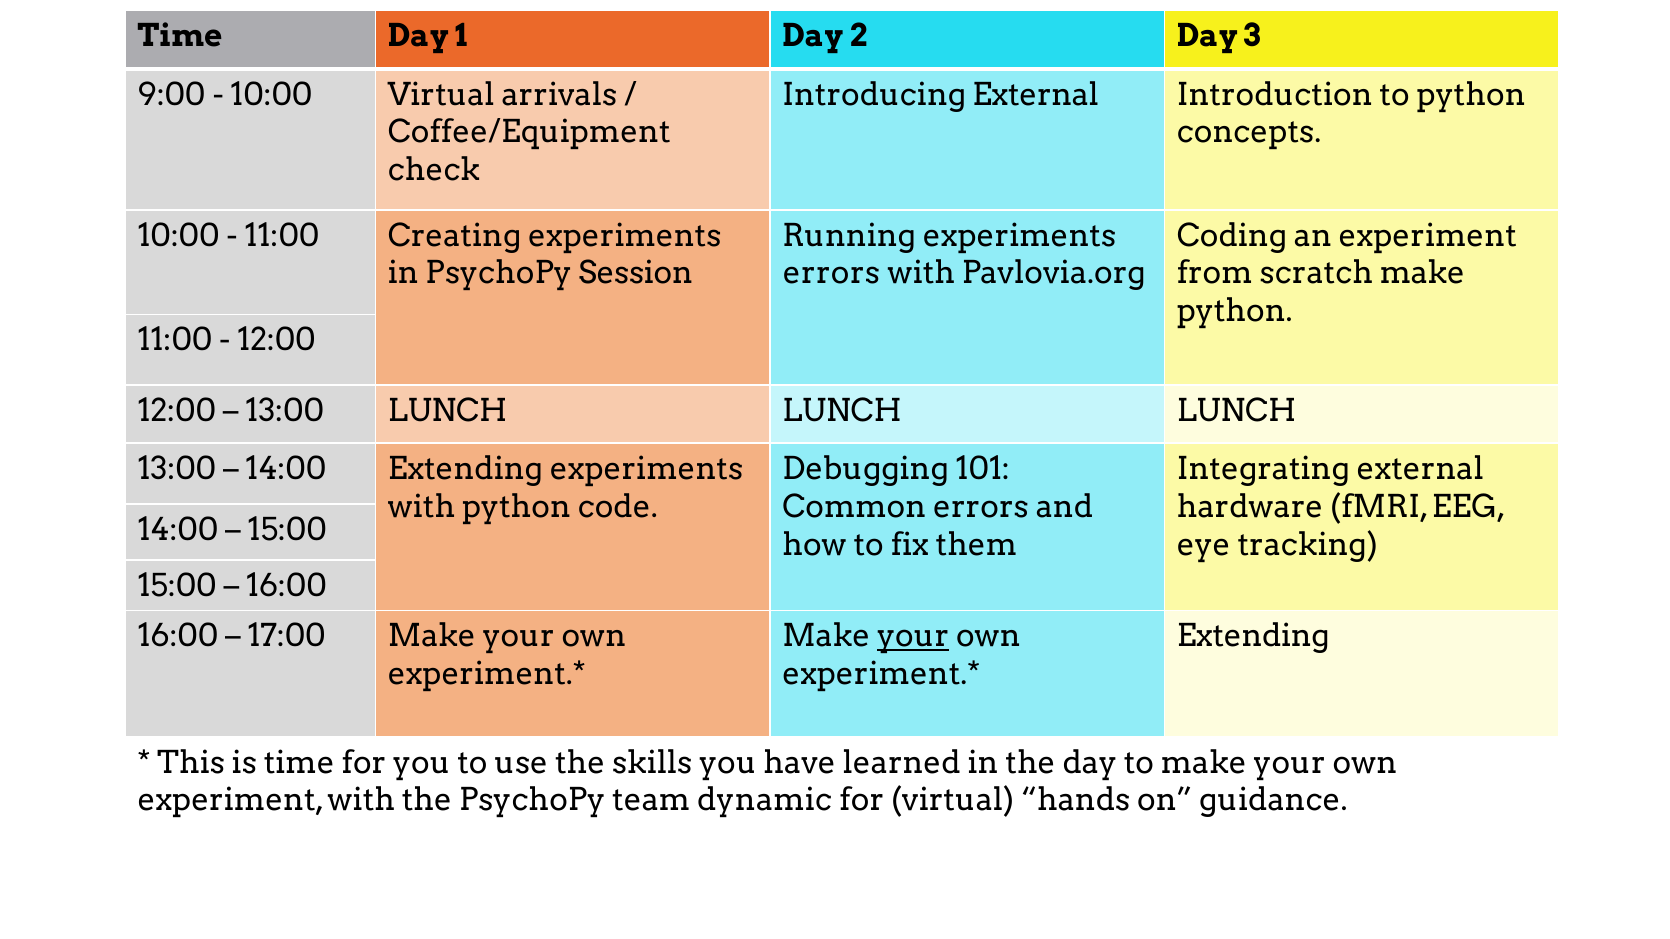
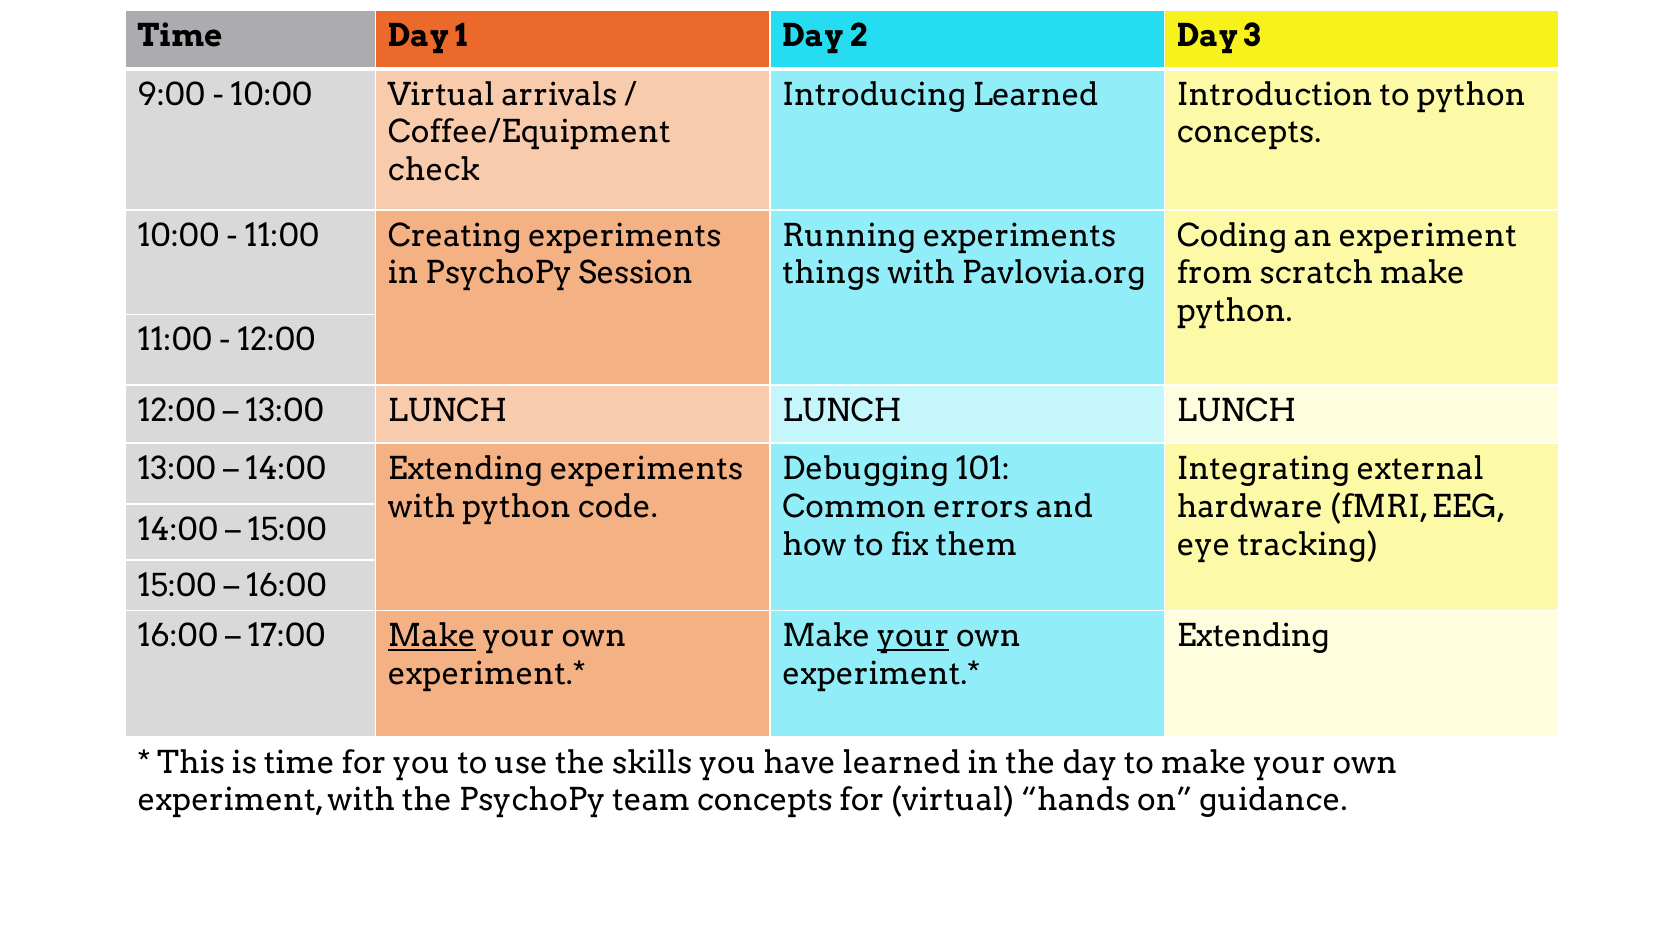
Introducing External: External -> Learned
errors at (831, 274): errors -> things
Make at (432, 637) underline: none -> present
team dynamic: dynamic -> concepts
